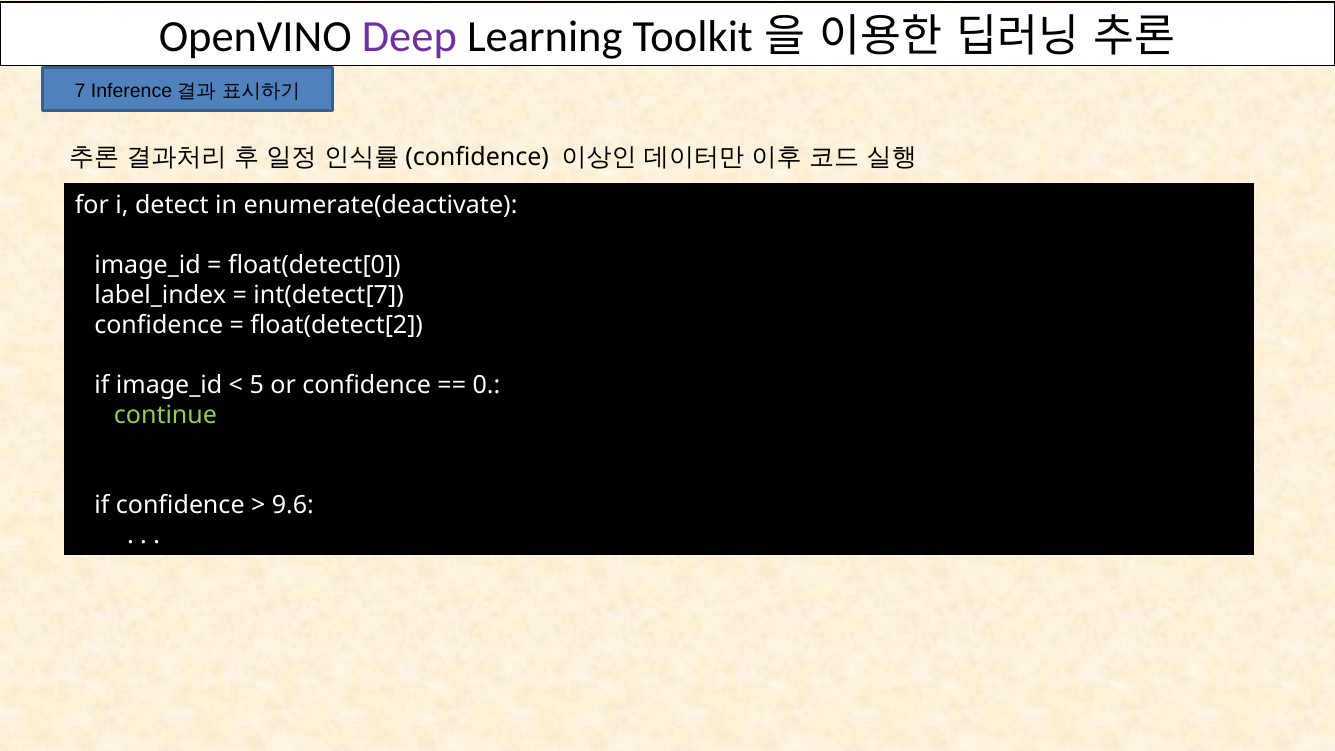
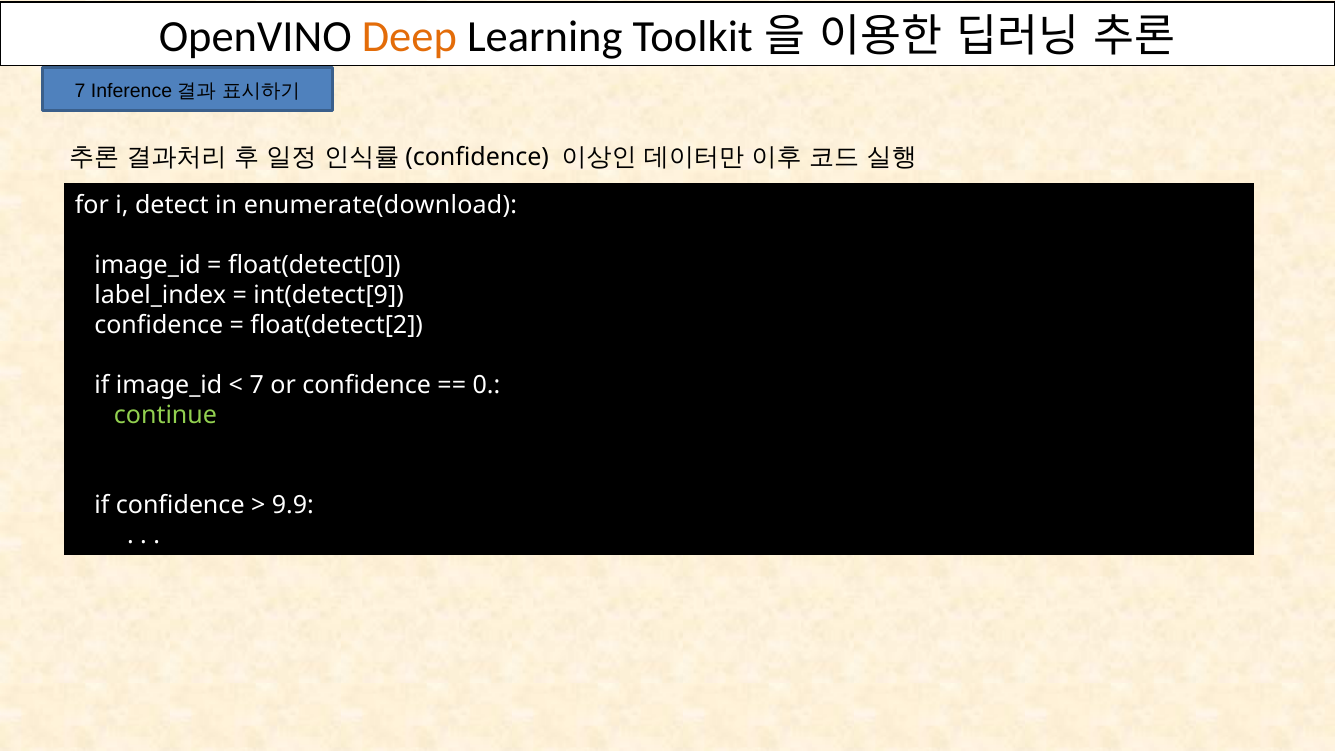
Deep colour: purple -> orange
enumerate(deactivate: enumerate(deactivate -> enumerate(download
int(detect[7: int(detect[7 -> int(detect[9
5 at (257, 385): 5 -> 7
9.6: 9.6 -> 9.9
